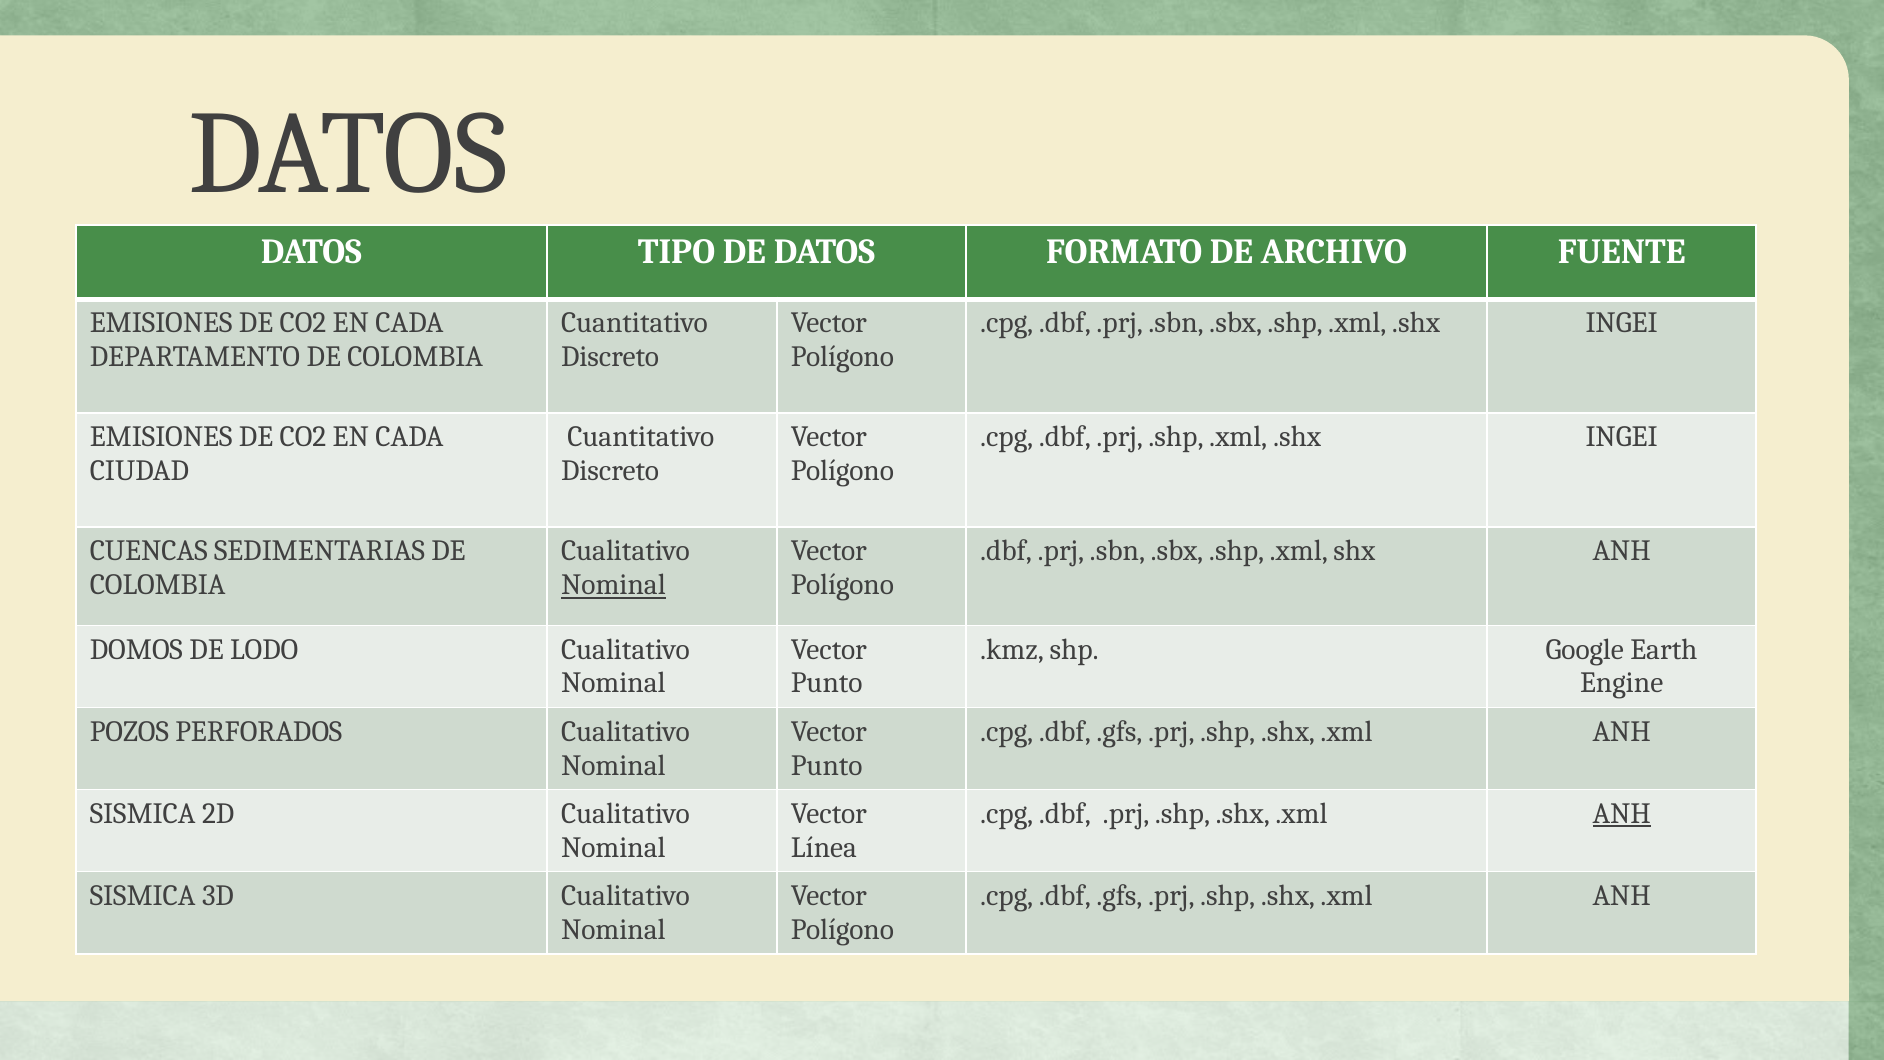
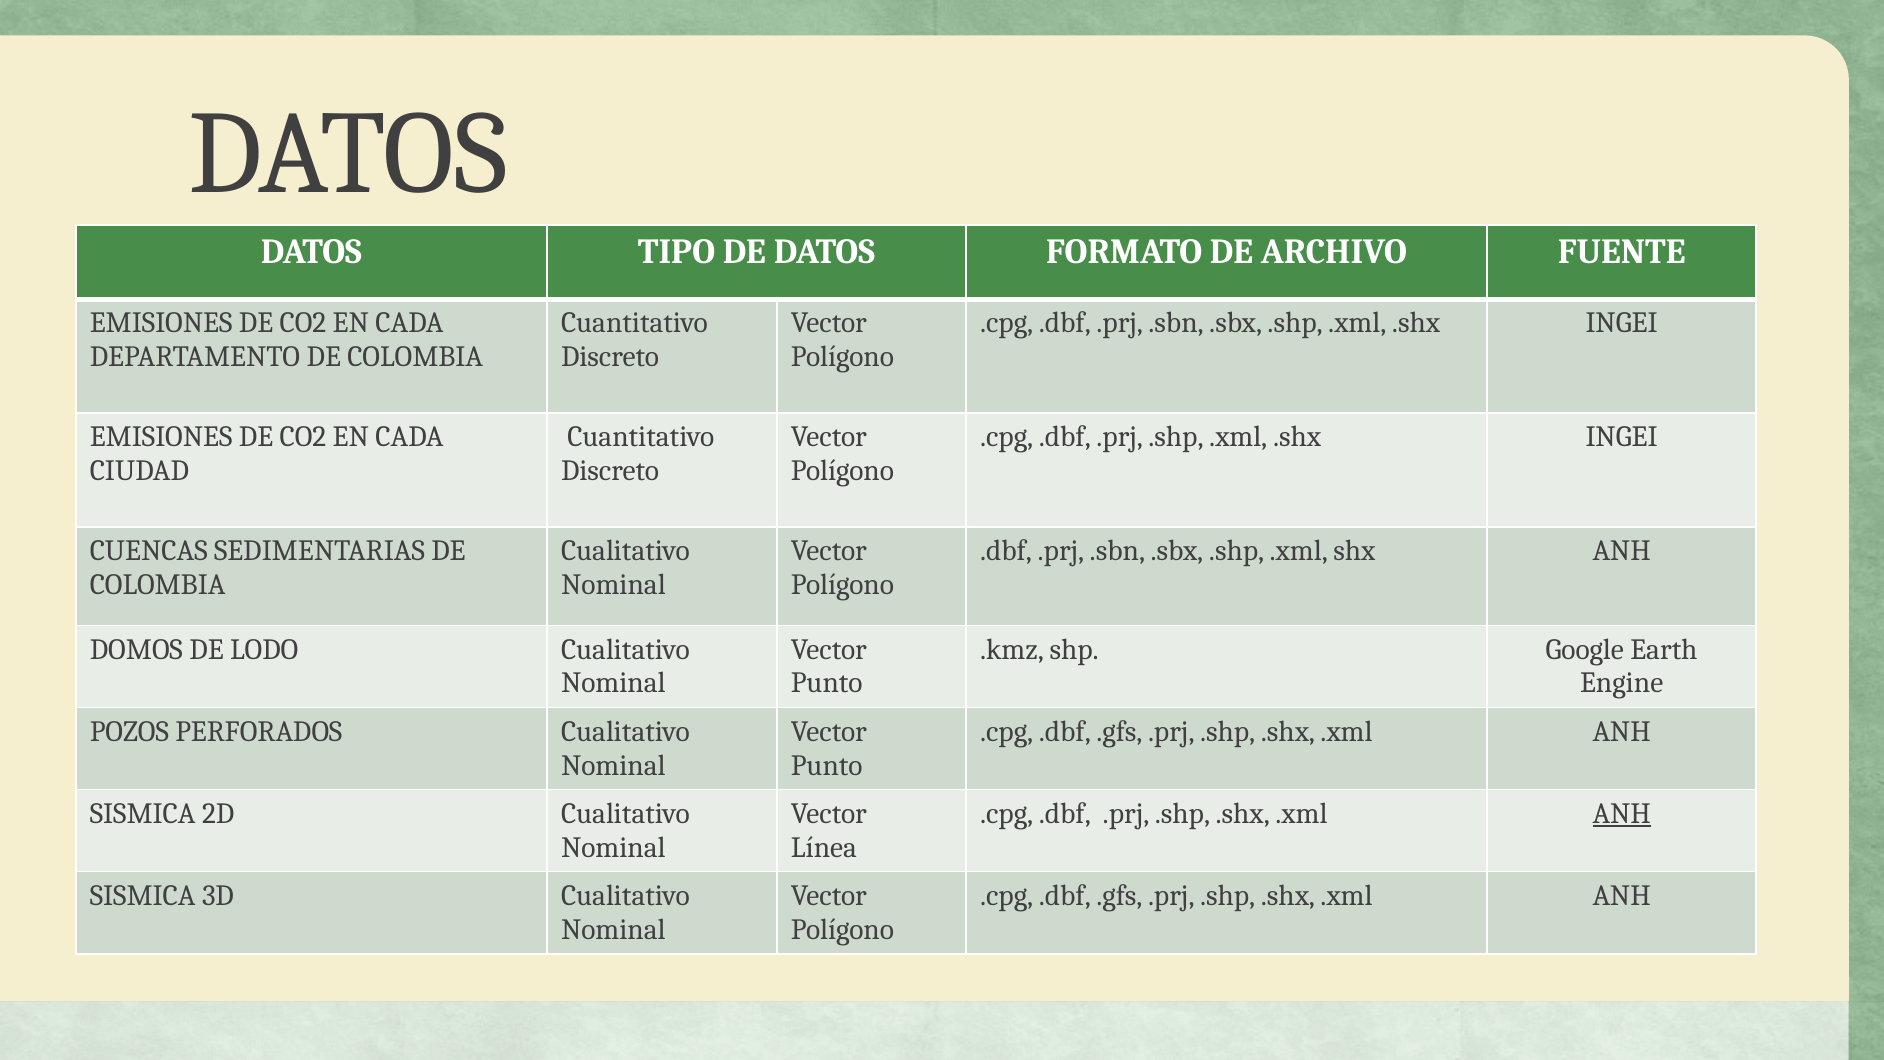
Nominal at (613, 585) underline: present -> none
